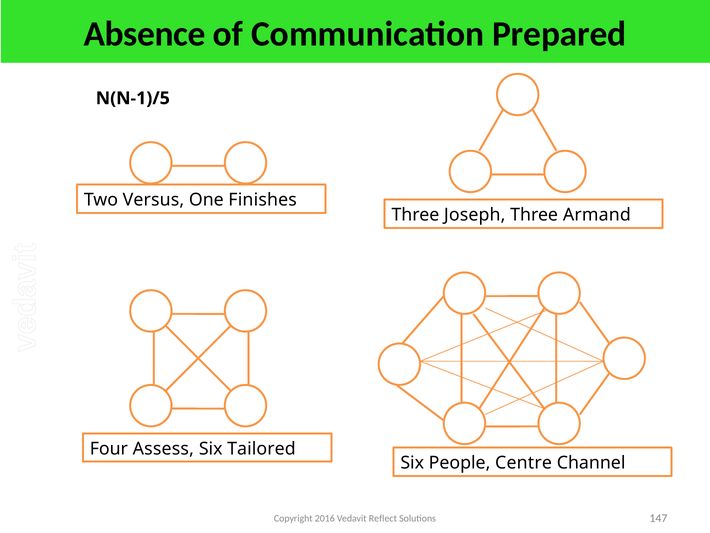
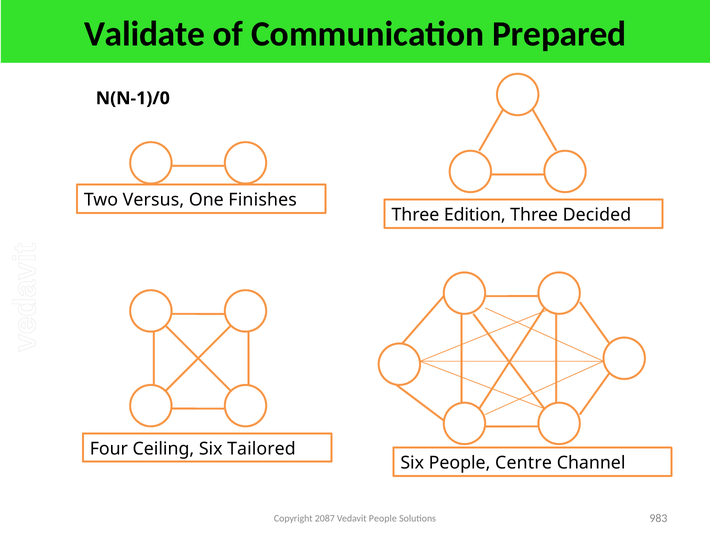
Absence: Absence -> Validate
N(N-1)/5: N(N-1)/5 -> N(N-1)/0
Joseph: Joseph -> Edition
Armand: Armand -> Decided
Assess: Assess -> Ceiling
2016: 2016 -> 2087
Vedavit Reflect: Reflect -> People
147: 147 -> 983
